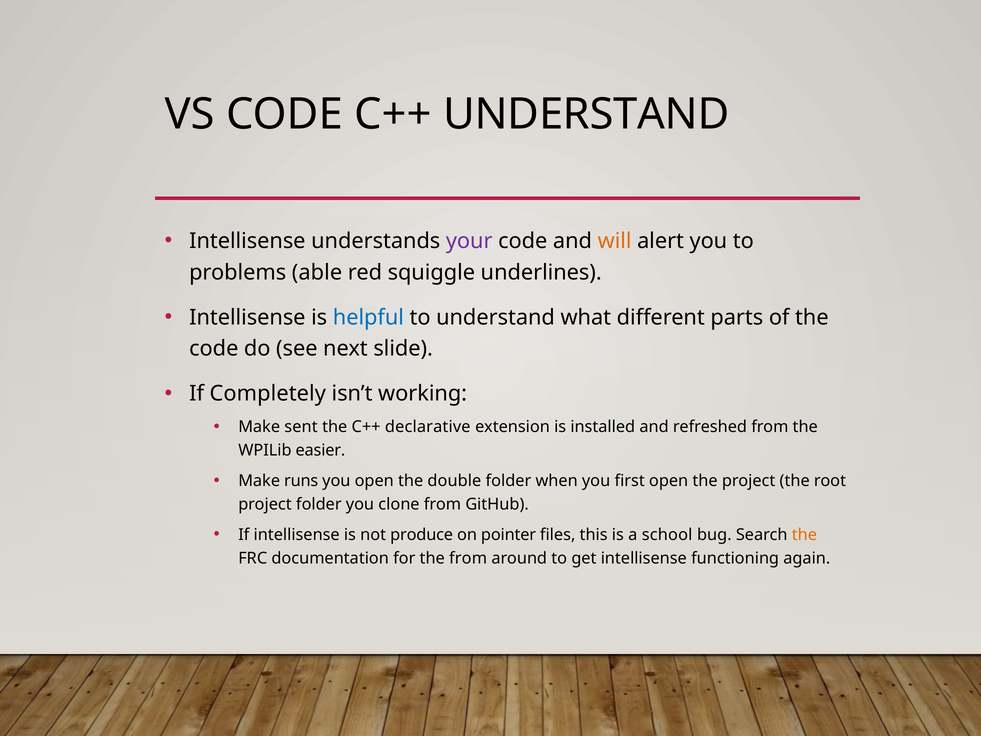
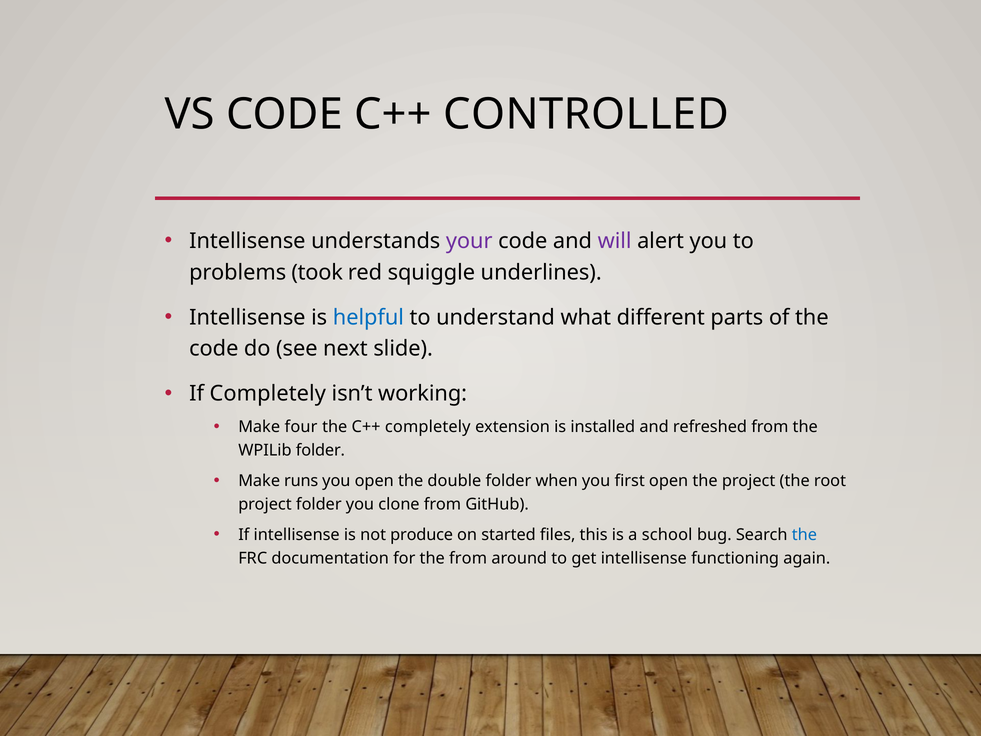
C++ UNDERSTAND: UNDERSTAND -> CONTROLLED
will colour: orange -> purple
able: able -> took
sent: sent -> four
C++ declarative: declarative -> completely
WPILib easier: easier -> folder
pointer: pointer -> started
the at (804, 535) colour: orange -> blue
